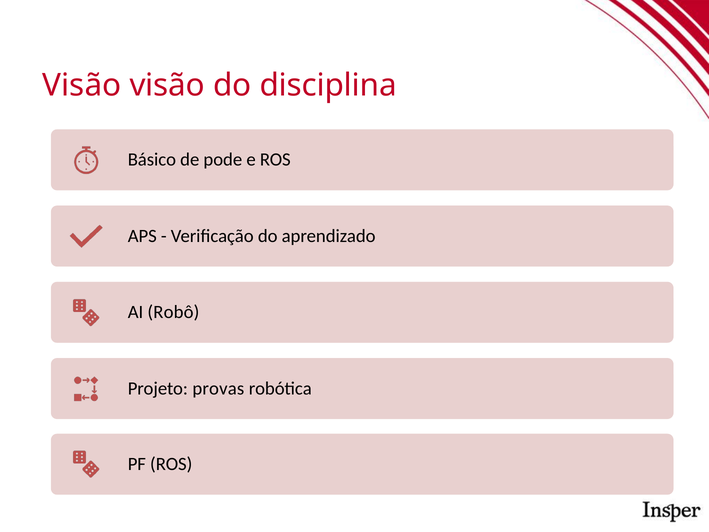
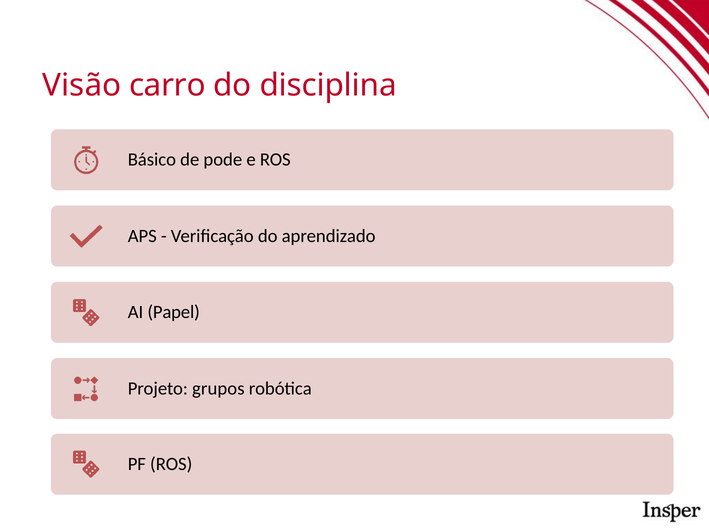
Visão visão: visão -> carro
Robô: Robô -> Papel
provas: provas -> grupos
